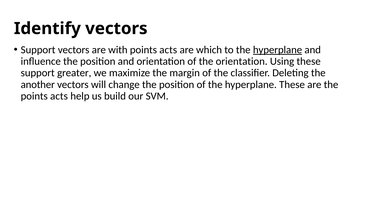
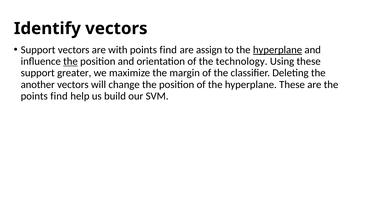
acts at (168, 50): acts -> find
which: which -> assign
the at (71, 61) underline: none -> present
the orientation: orientation -> technology
acts at (59, 96): acts -> find
